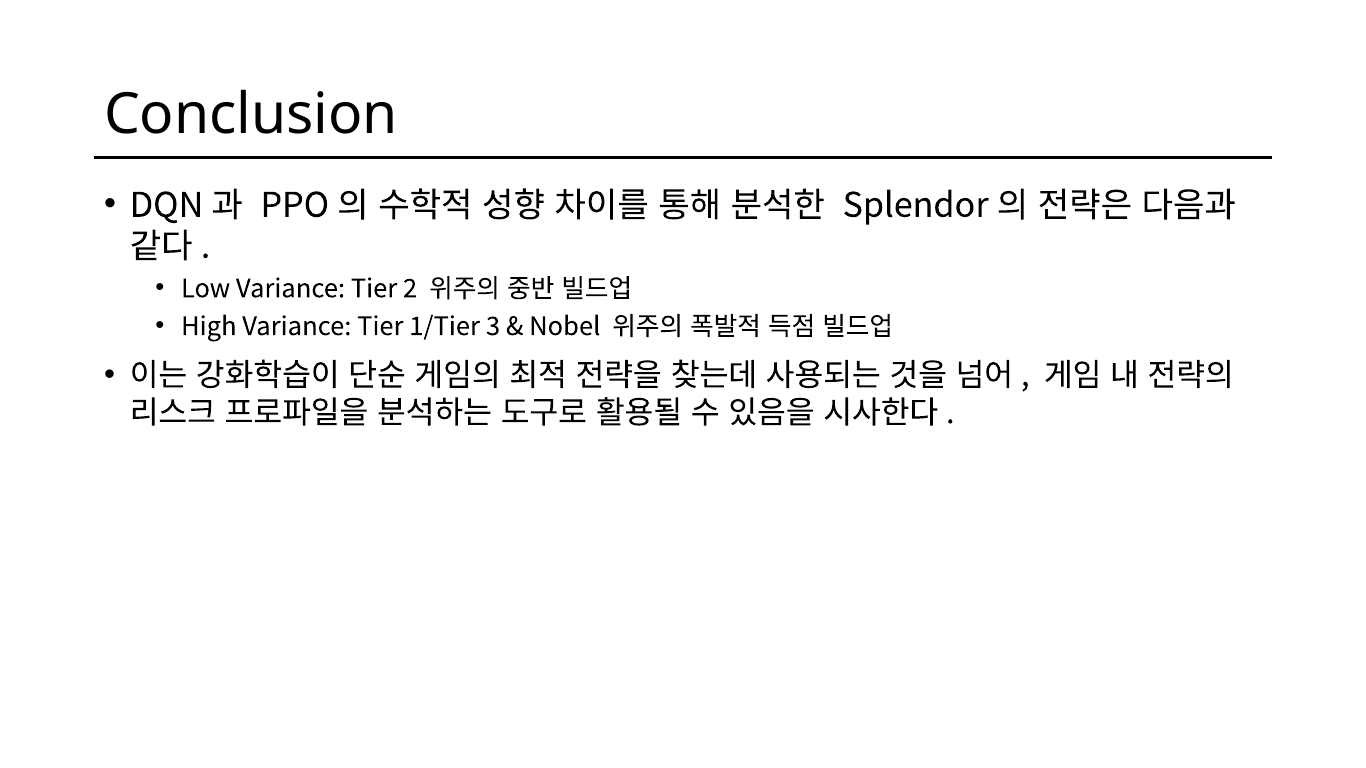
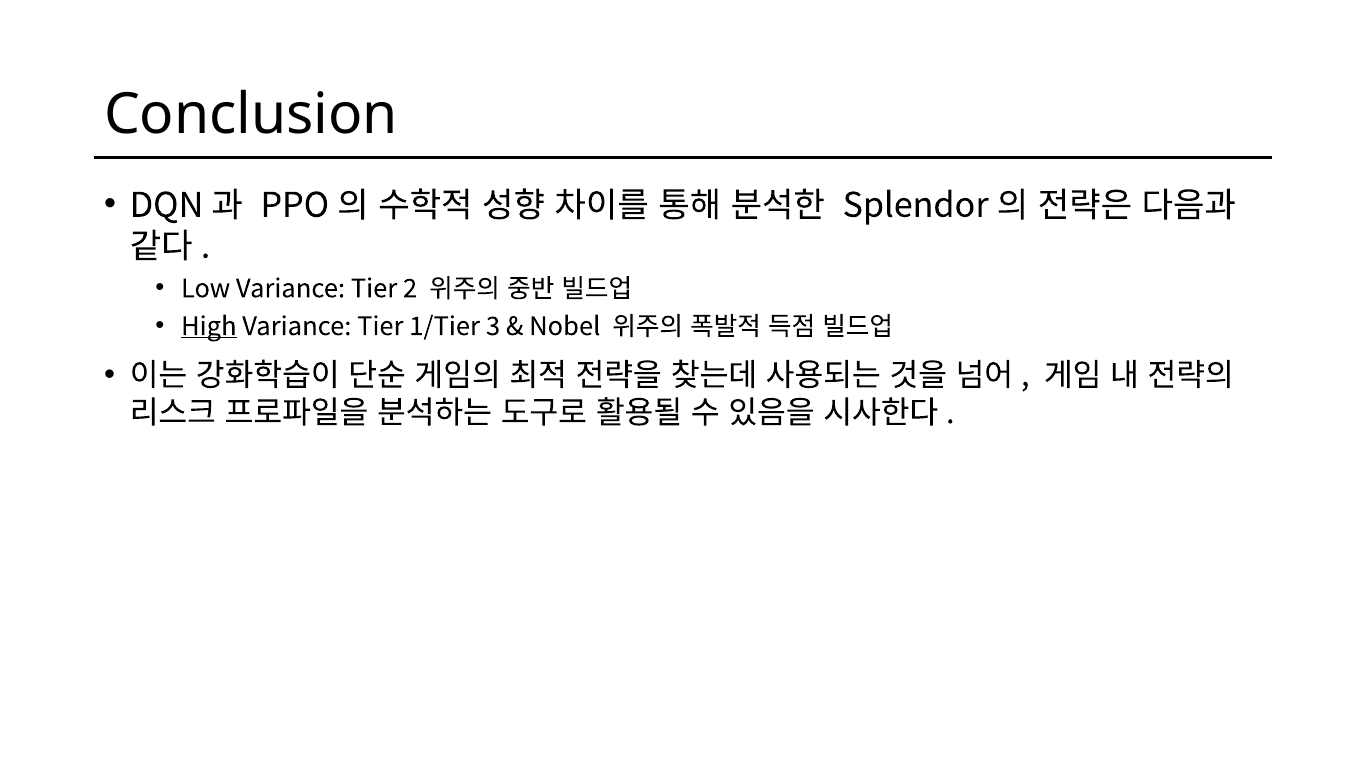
High underline: none -> present
